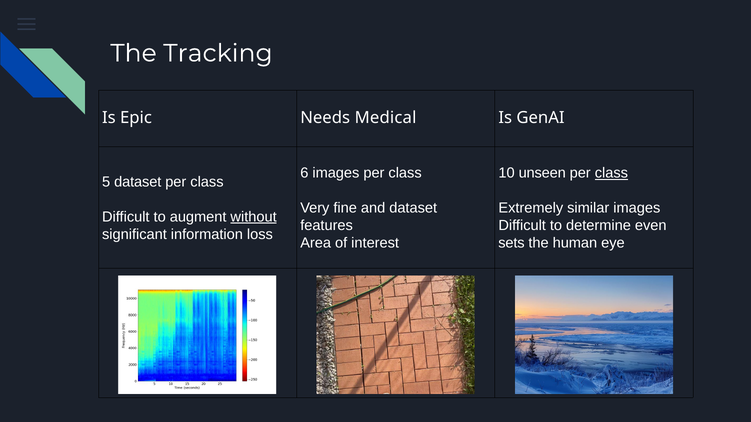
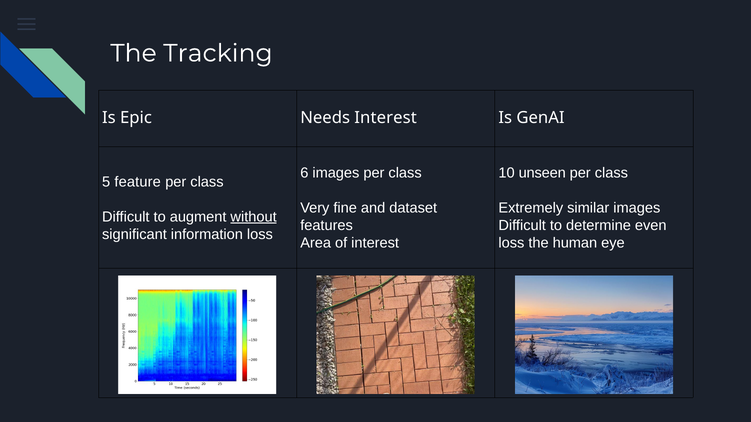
Needs Medical: Medical -> Interest
class at (611, 173) underline: present -> none
5 dataset: dataset -> feature
sets at (511, 243): sets -> loss
